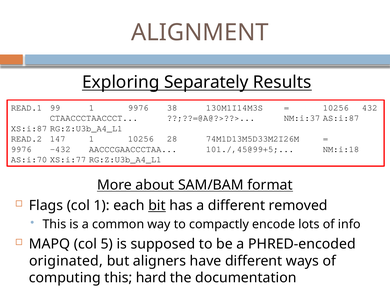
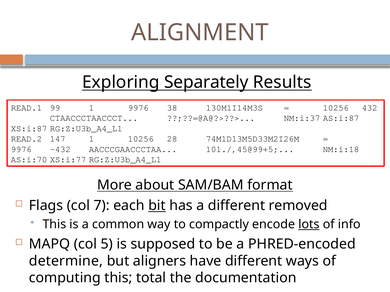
col 1: 1 -> 7
lots underline: none -> present
originated: originated -> determine
hard: hard -> total
